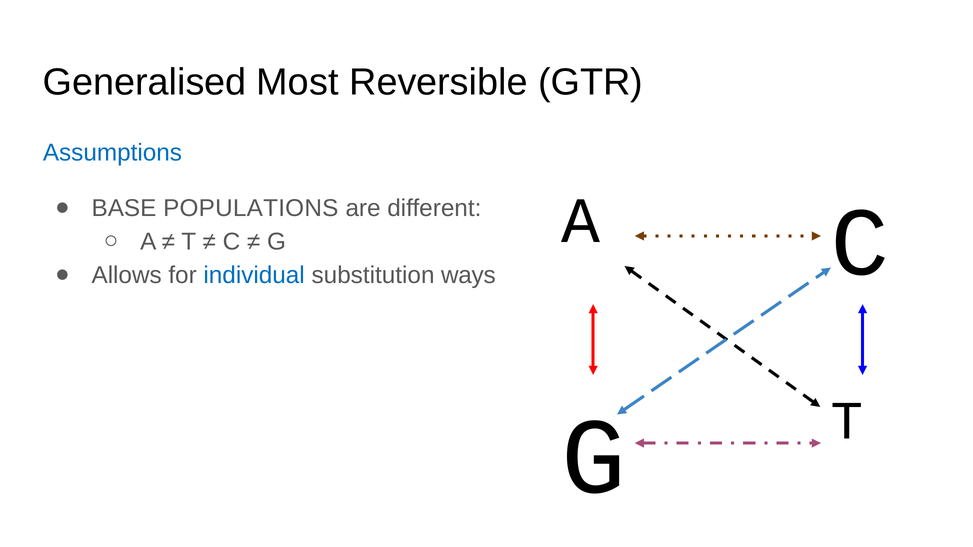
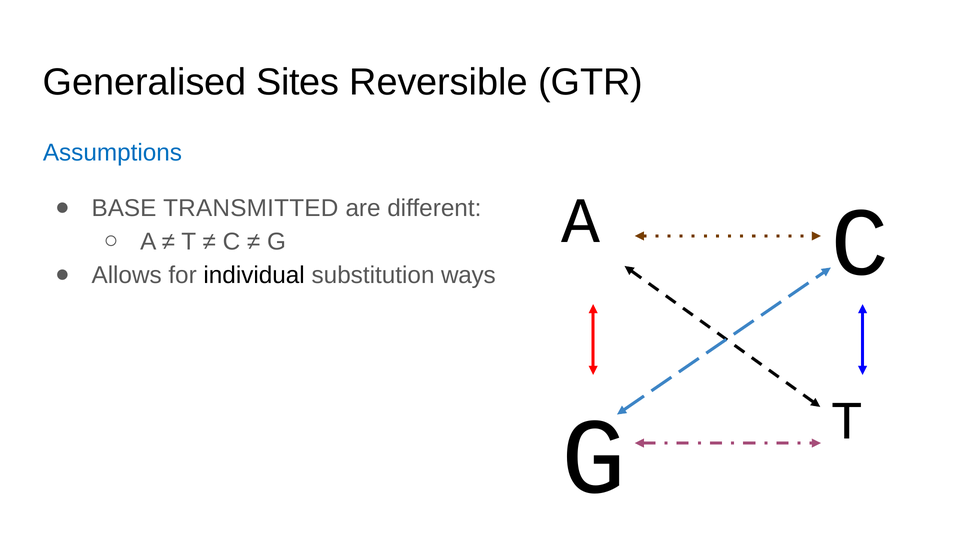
Most: Most -> Sites
POPULATIONS: POPULATIONS -> TRANSMITTED
individual colour: blue -> black
